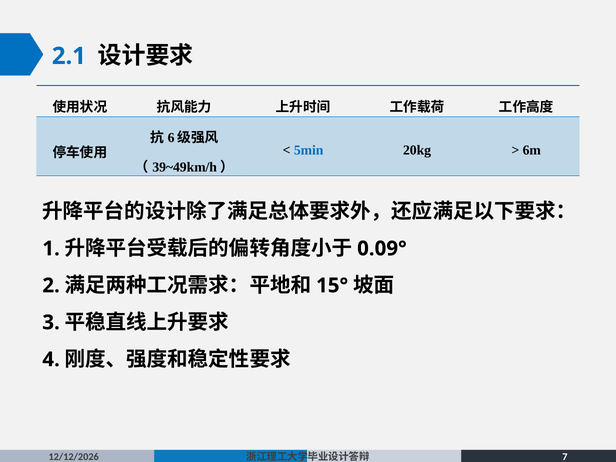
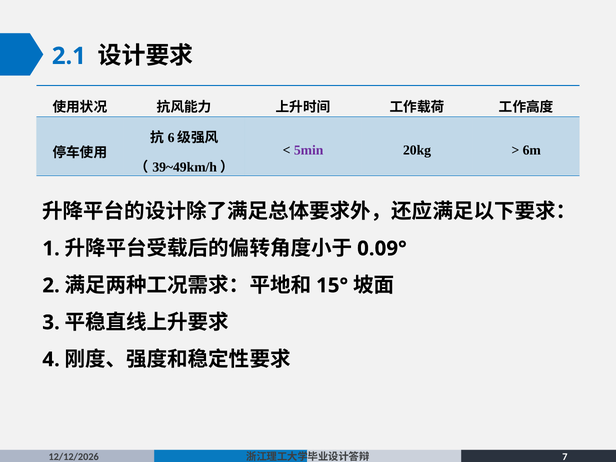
5min colour: blue -> purple
